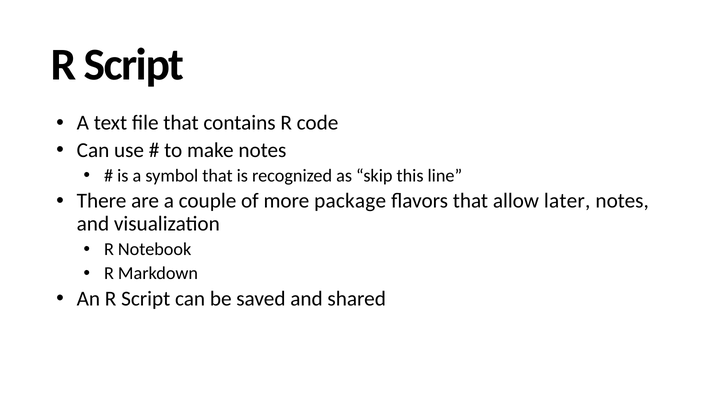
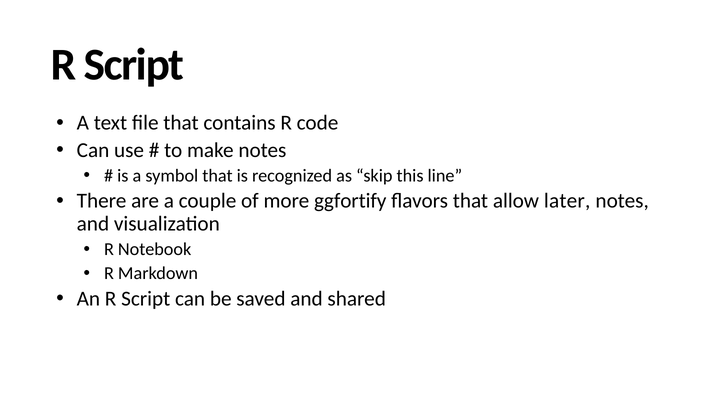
package: package -> ggfortify
